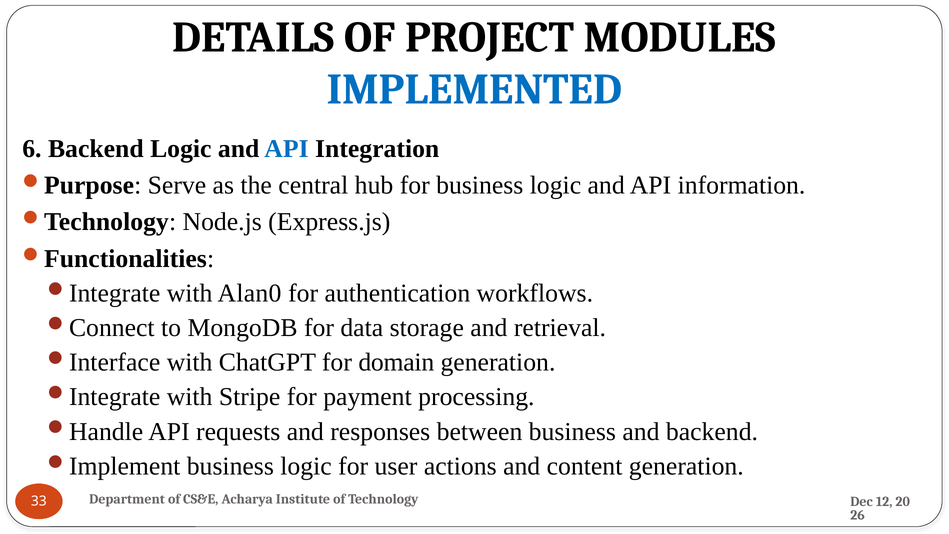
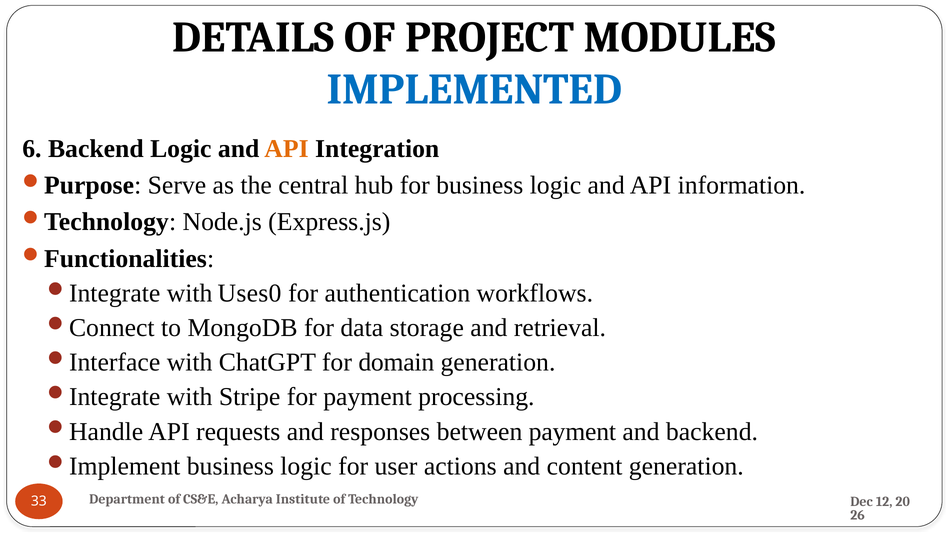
API at (287, 149) colour: blue -> orange
Alan0: Alan0 -> Uses0
between business: business -> payment
